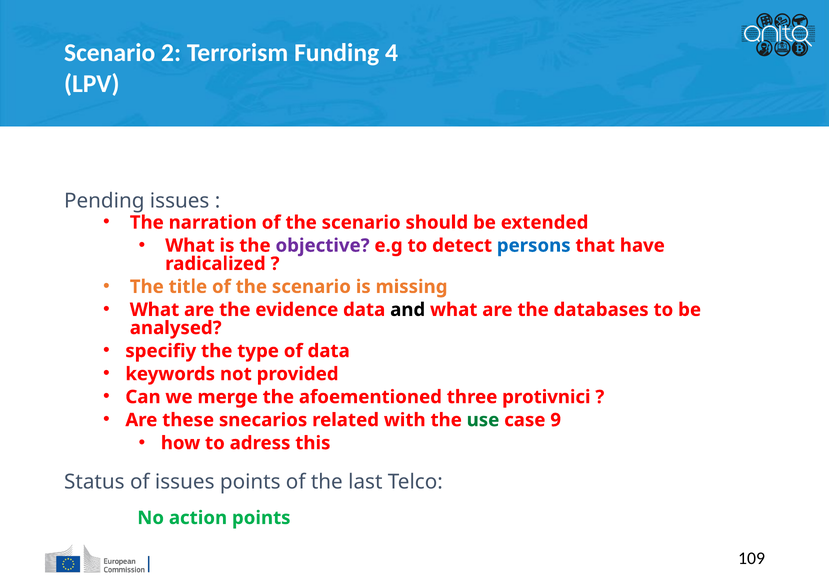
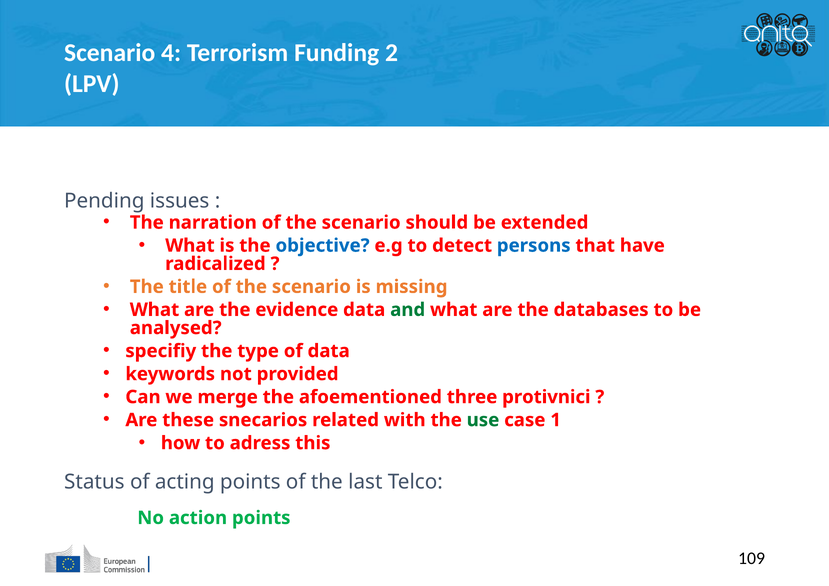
2: 2 -> 4
4: 4 -> 2
objective colour: purple -> blue
and colour: black -> green
9: 9 -> 1
of issues: issues -> acting
